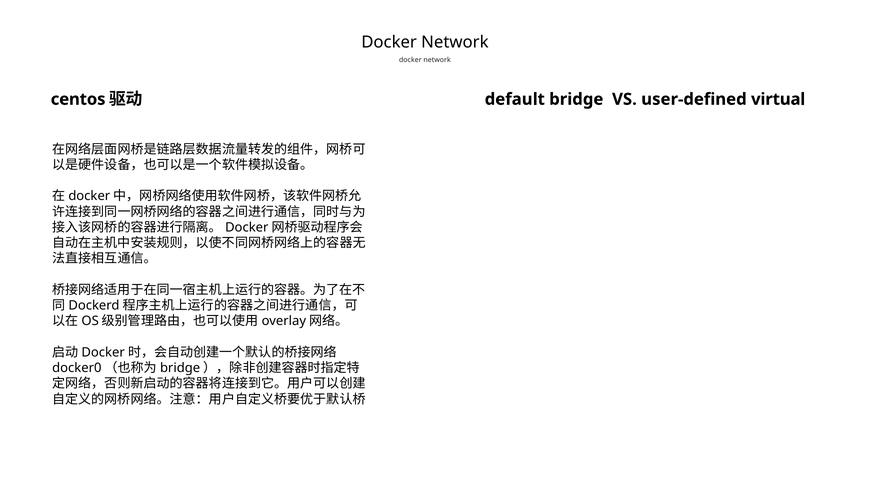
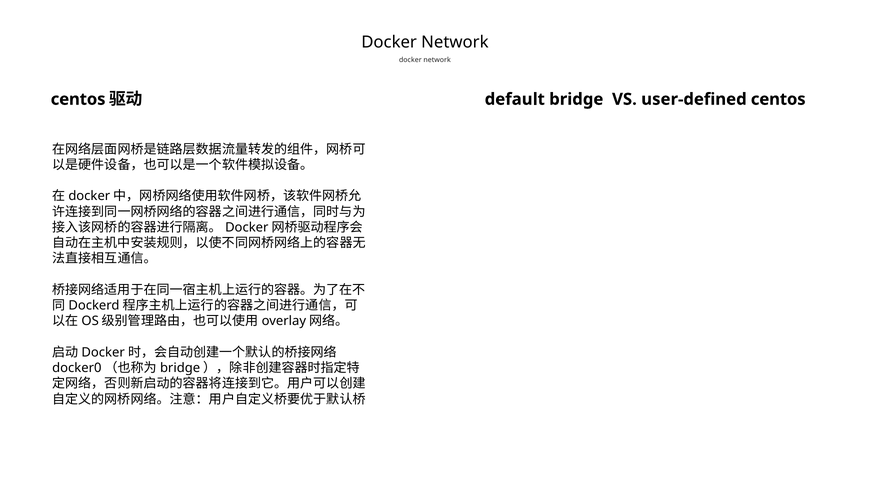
user-defined virtual: virtual -> centos
